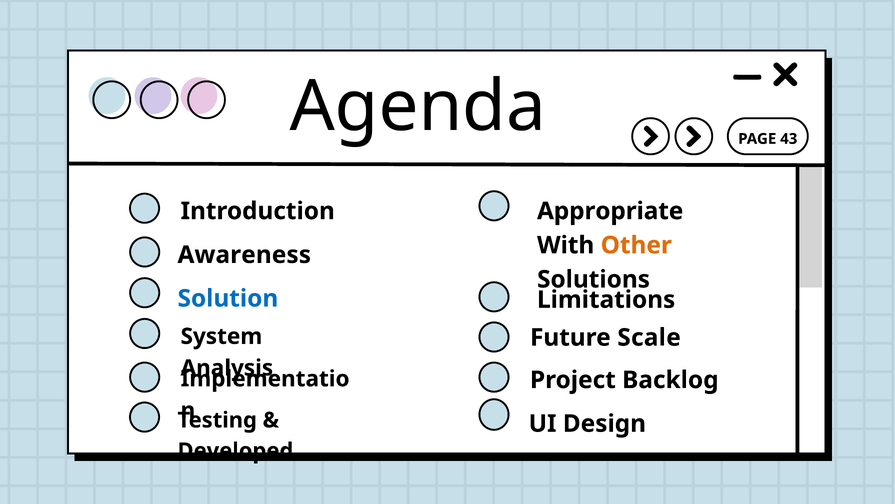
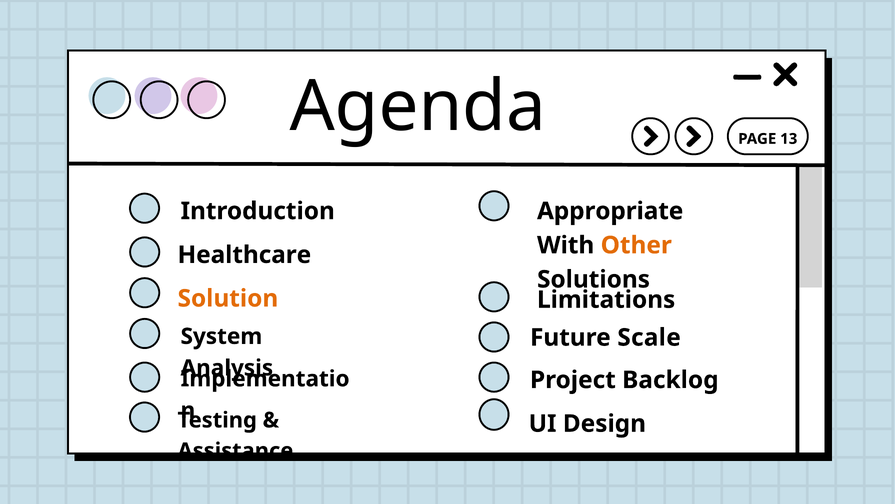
43: 43 -> 13
Awareness: Awareness -> Healthcare
Solution colour: blue -> orange
Developed: Developed -> Assistance
